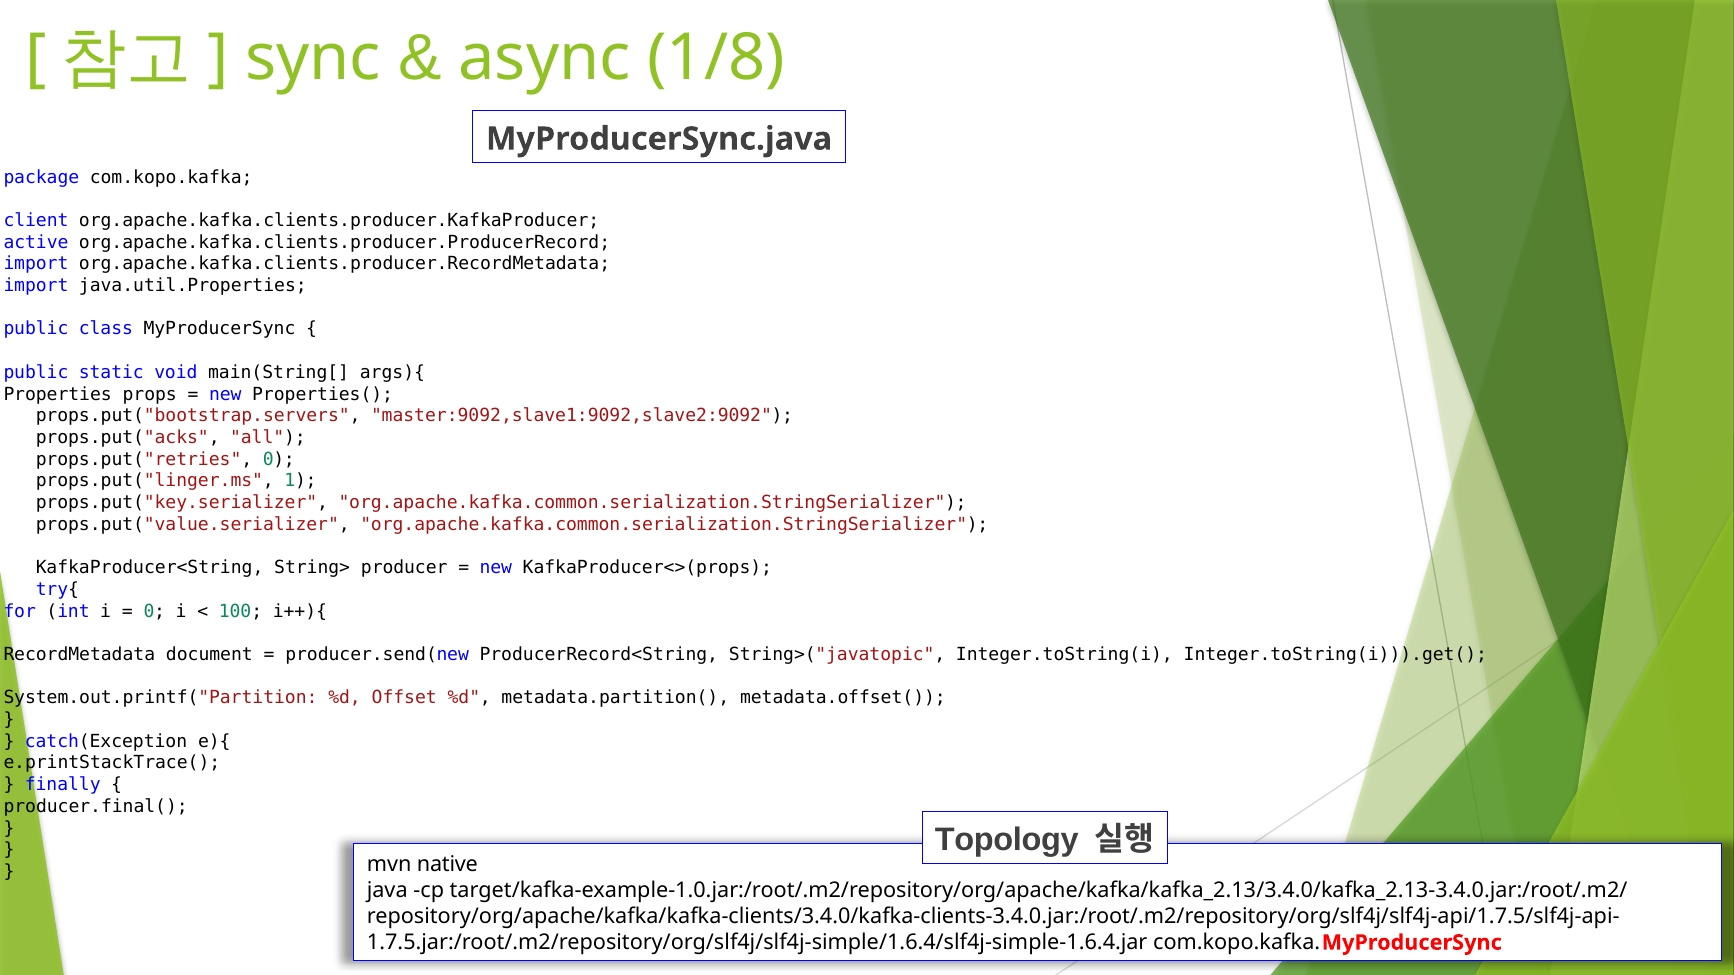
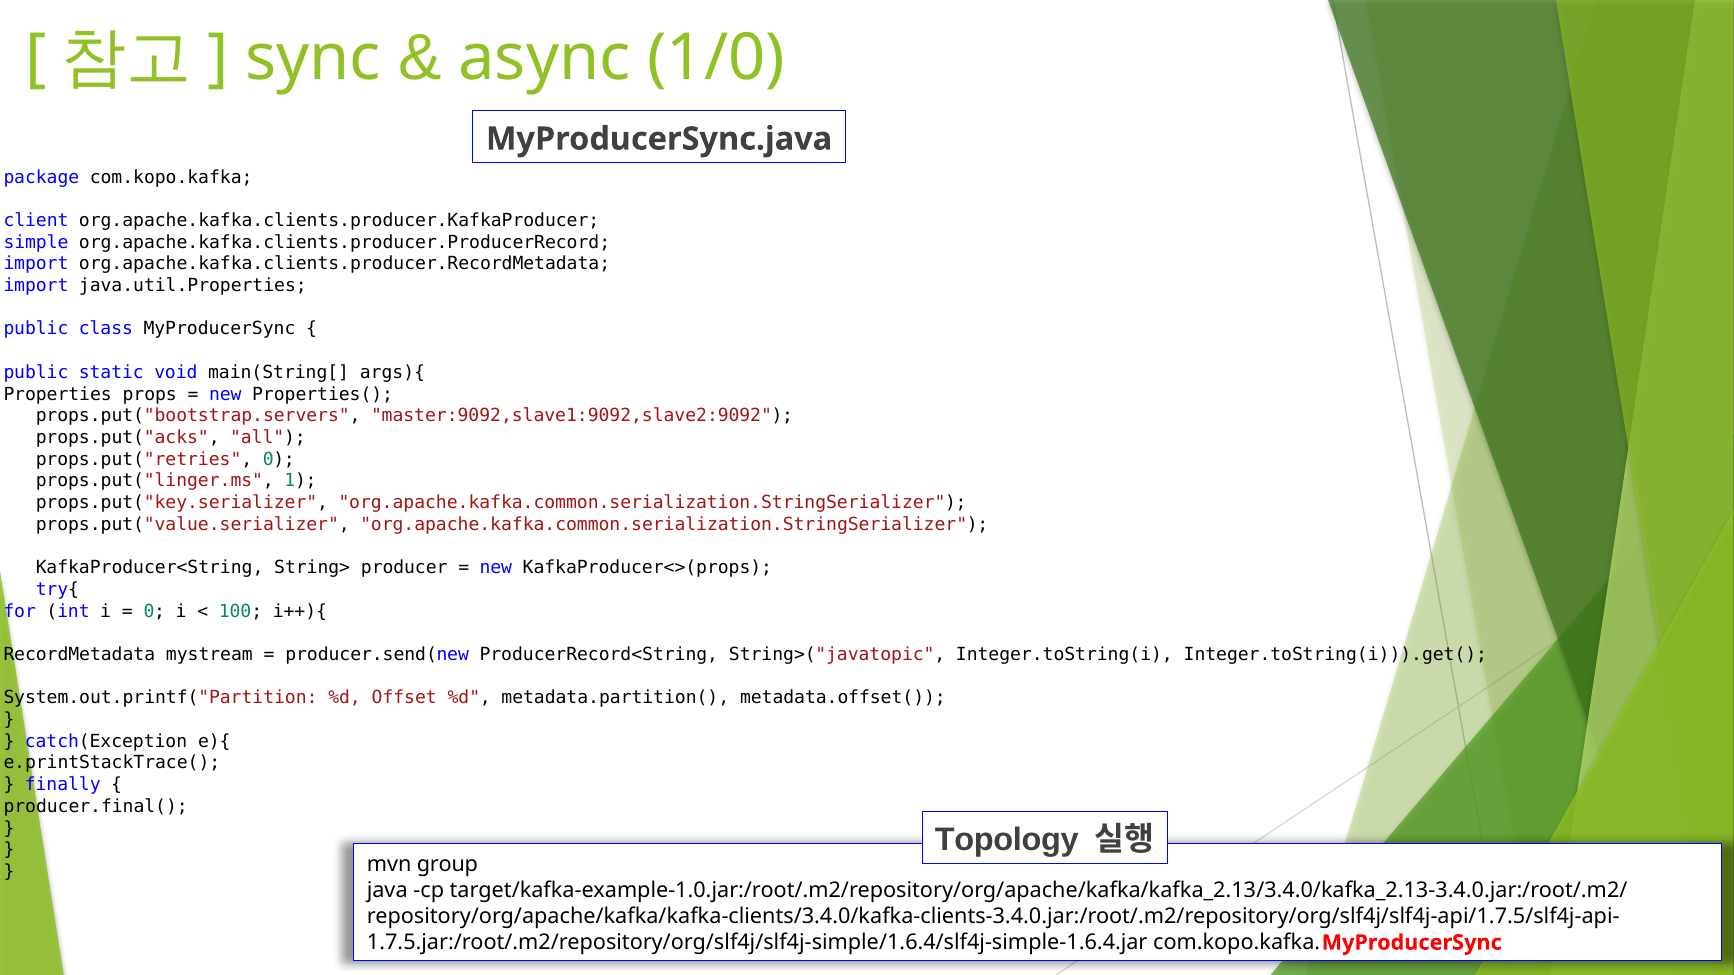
1/8: 1/8 -> 1/0
active: active -> simple
document: document -> mystream
native: native -> group
